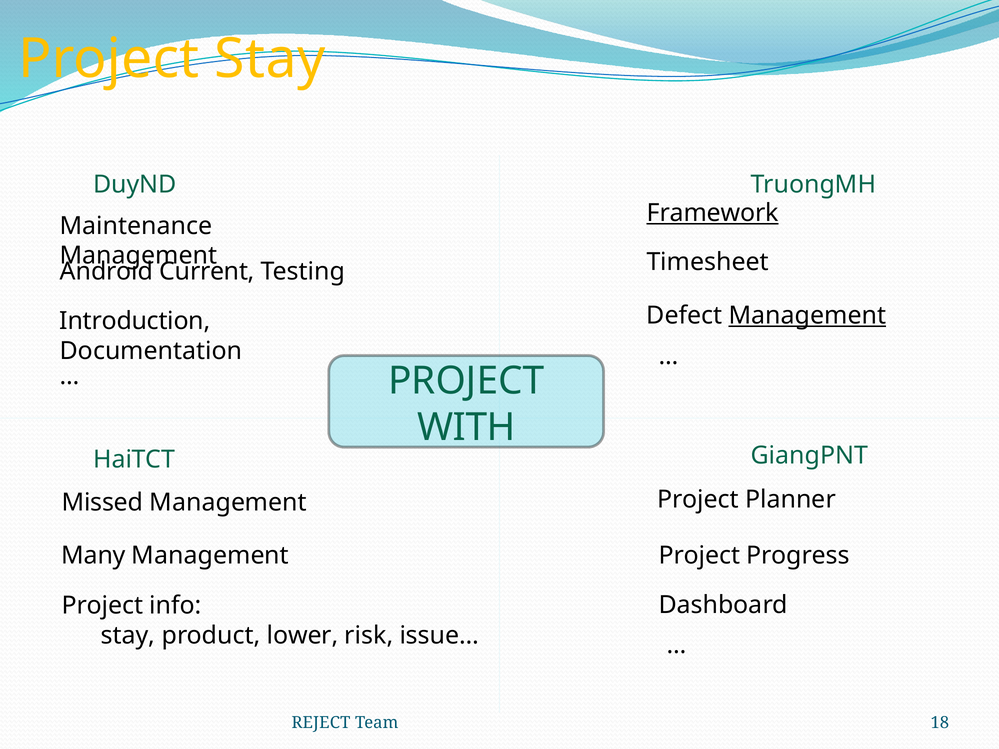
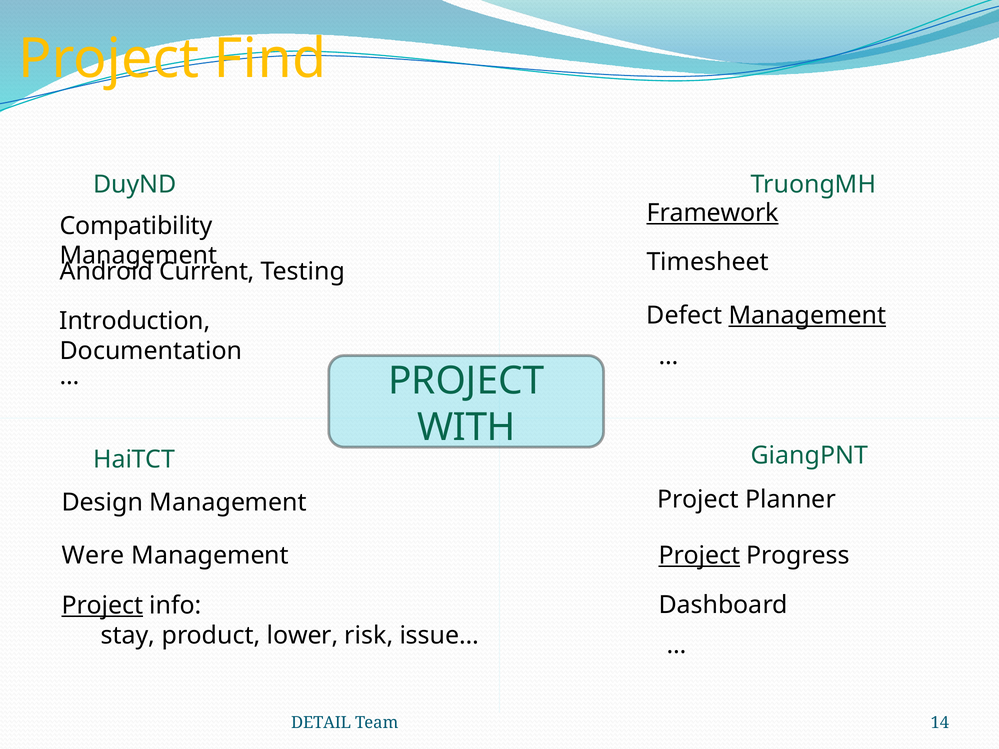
Project Stay: Stay -> Find
Maintenance: Maintenance -> Compatibility
Missed: Missed -> Design
Many: Many -> Were
Project at (699, 556) underline: none -> present
Project at (102, 606) underline: none -> present
REJECT: REJECT -> DETAIL
18: 18 -> 14
